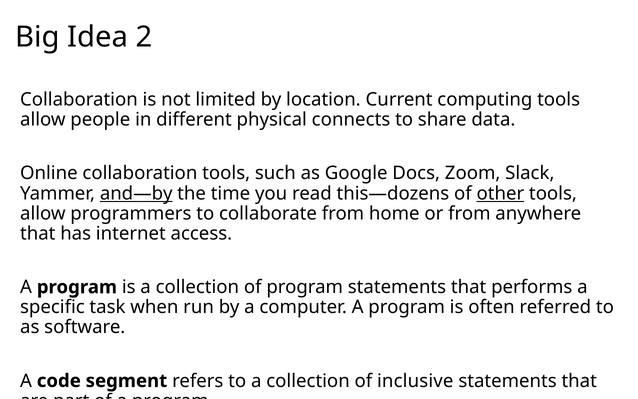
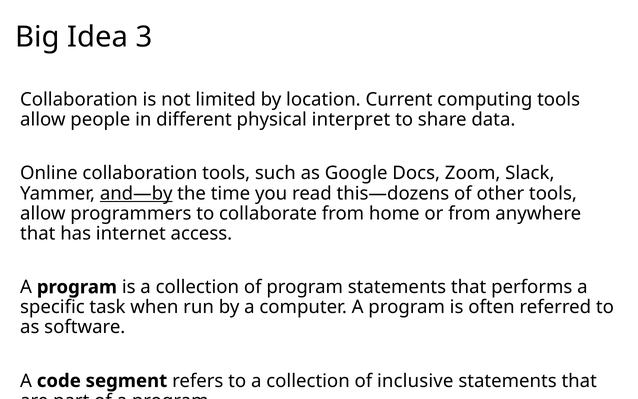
2: 2 -> 3
connects: connects -> interpret
other underline: present -> none
